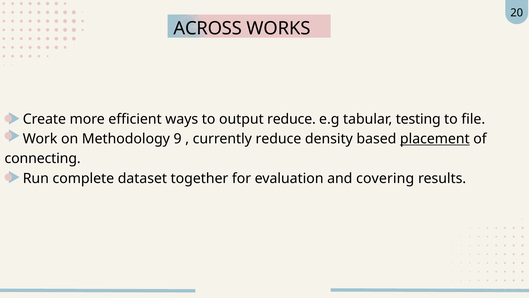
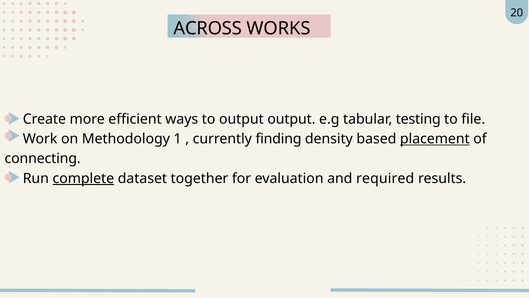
output reduce: reduce -> output
9: 9 -> 1
currently reduce: reduce -> finding
complete underline: none -> present
covering: covering -> required
